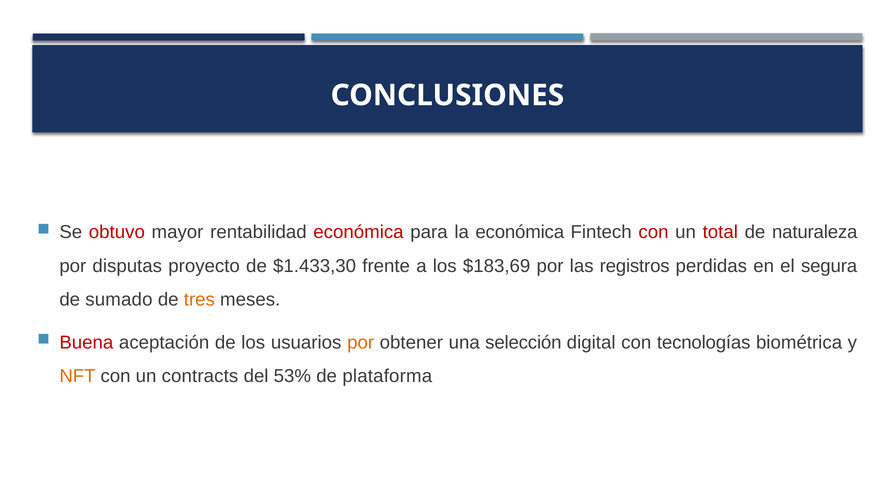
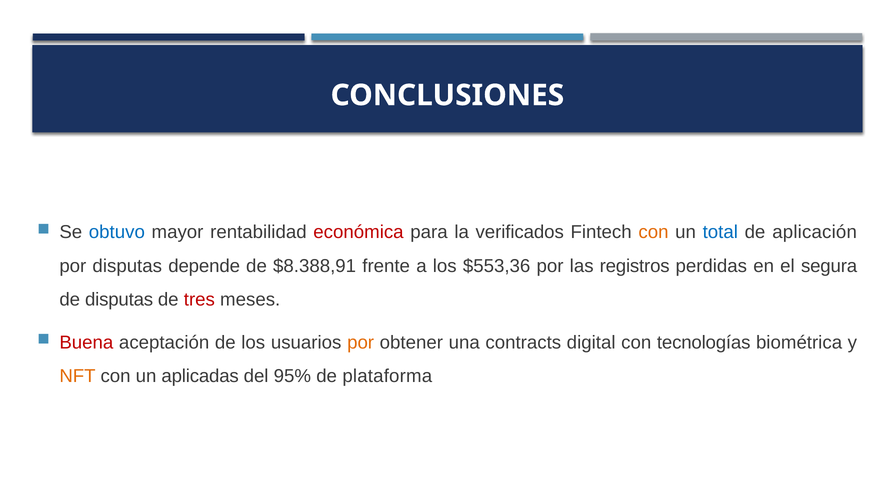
obtuvo colour: red -> blue
la económica: económica -> verificados
con at (653, 232) colour: red -> orange
total colour: red -> blue
naturaleza: naturaleza -> aplicación
proyecto: proyecto -> depende
$1.433,30: $1.433,30 -> $8.388,91
$183,69: $183,69 -> $553,36
de sumado: sumado -> disputas
tres colour: orange -> red
selección: selección -> contracts
contracts: contracts -> aplicadas
53%: 53% -> 95%
